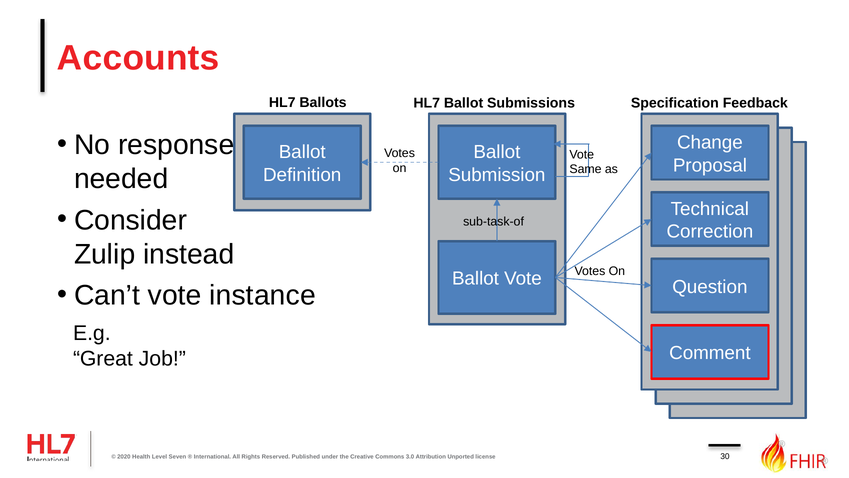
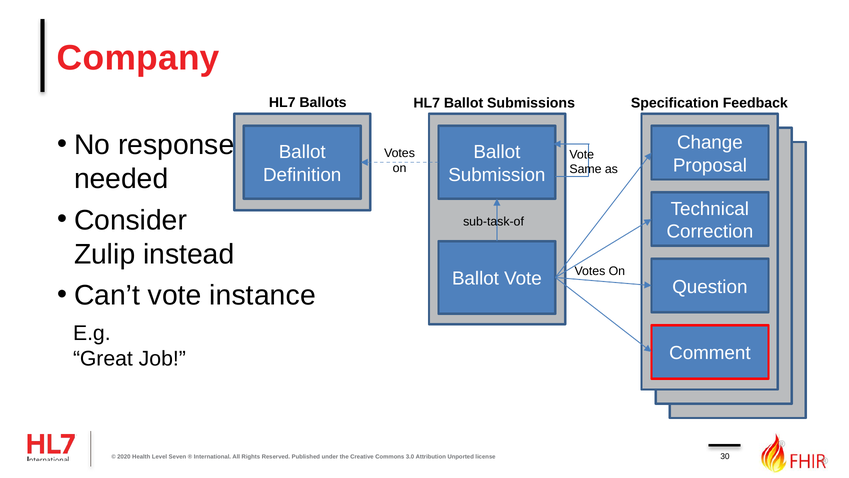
Accounts: Accounts -> Company
